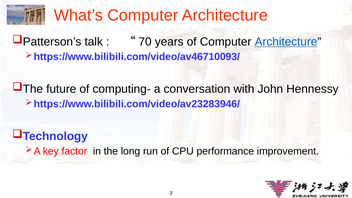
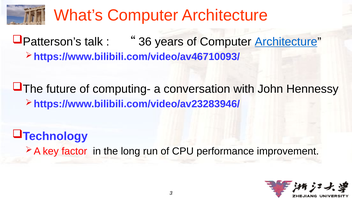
70: 70 -> 36
